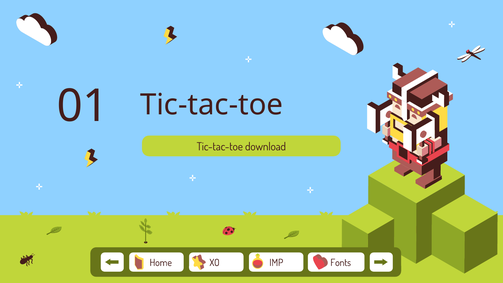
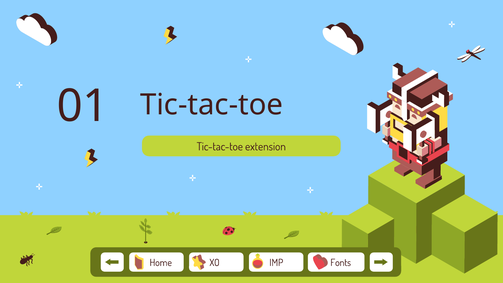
download: download -> extension
